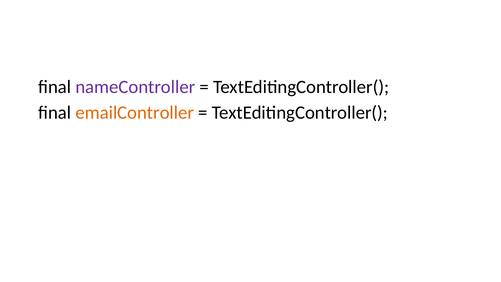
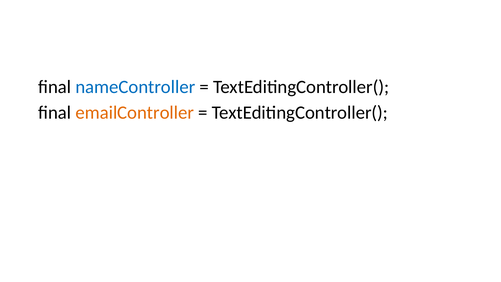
nameController colour: purple -> blue
